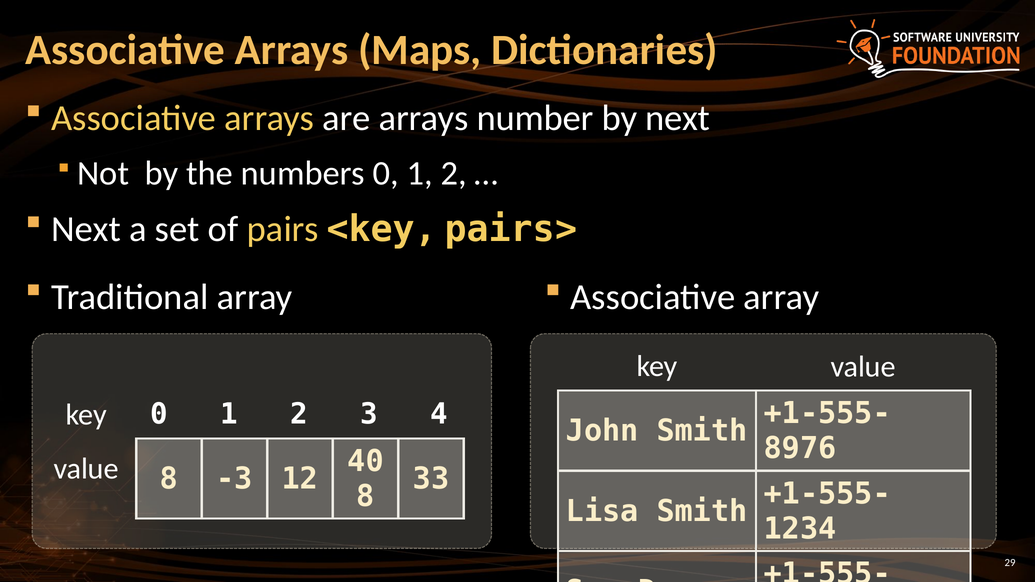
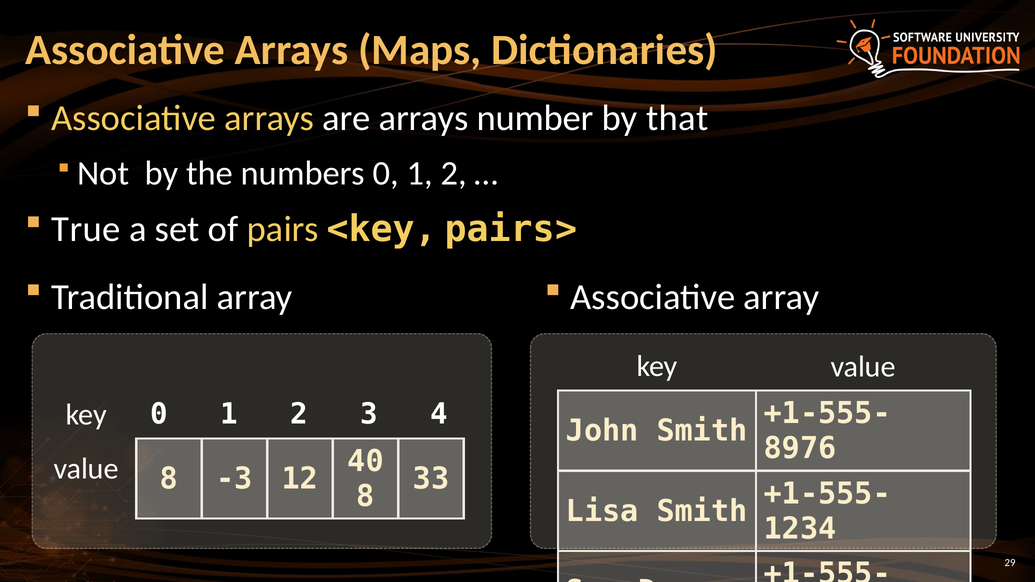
by next: next -> that
Next at (86, 230): Next -> True
